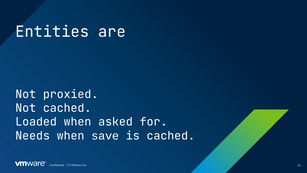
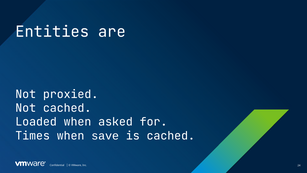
Needs: Needs -> Times
